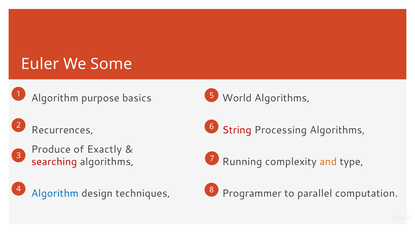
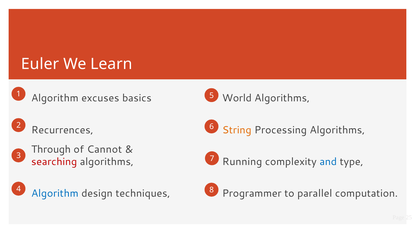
Some: Some -> Learn
purpose: purpose -> excuses
String colour: red -> orange
Produce: Produce -> Through
Exactly: Exactly -> Cannot
and colour: orange -> blue
